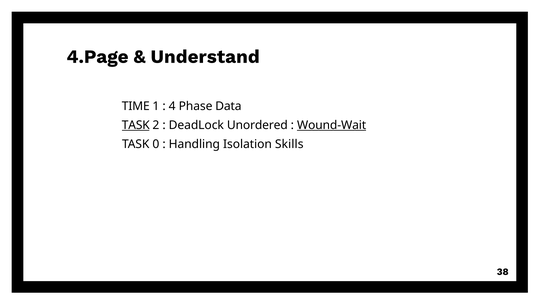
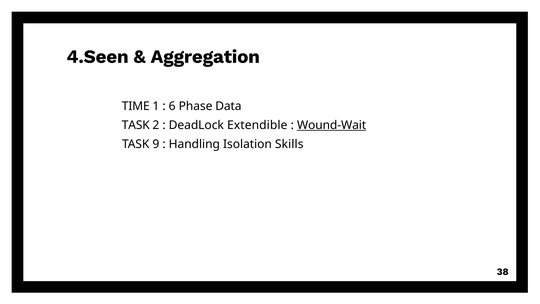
4.Page: 4.Page -> 4.Seen
Understand: Understand -> Aggregation
4: 4 -> 6
TASK at (136, 125) underline: present -> none
Unordered: Unordered -> Extendible
0: 0 -> 9
